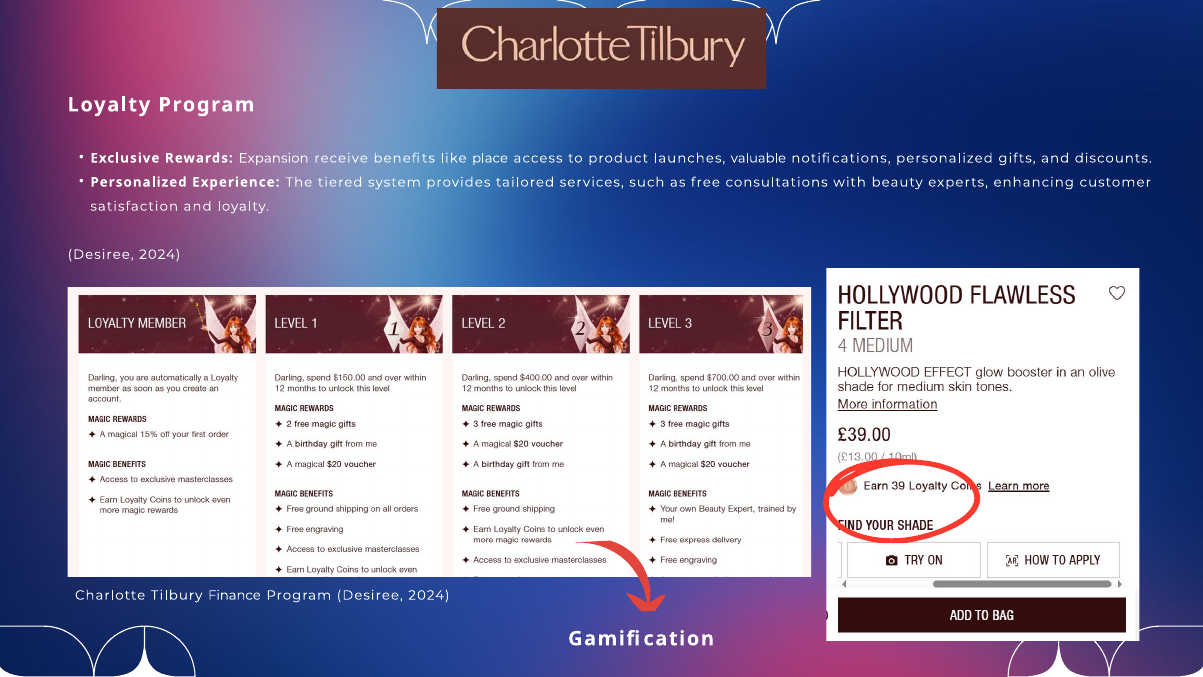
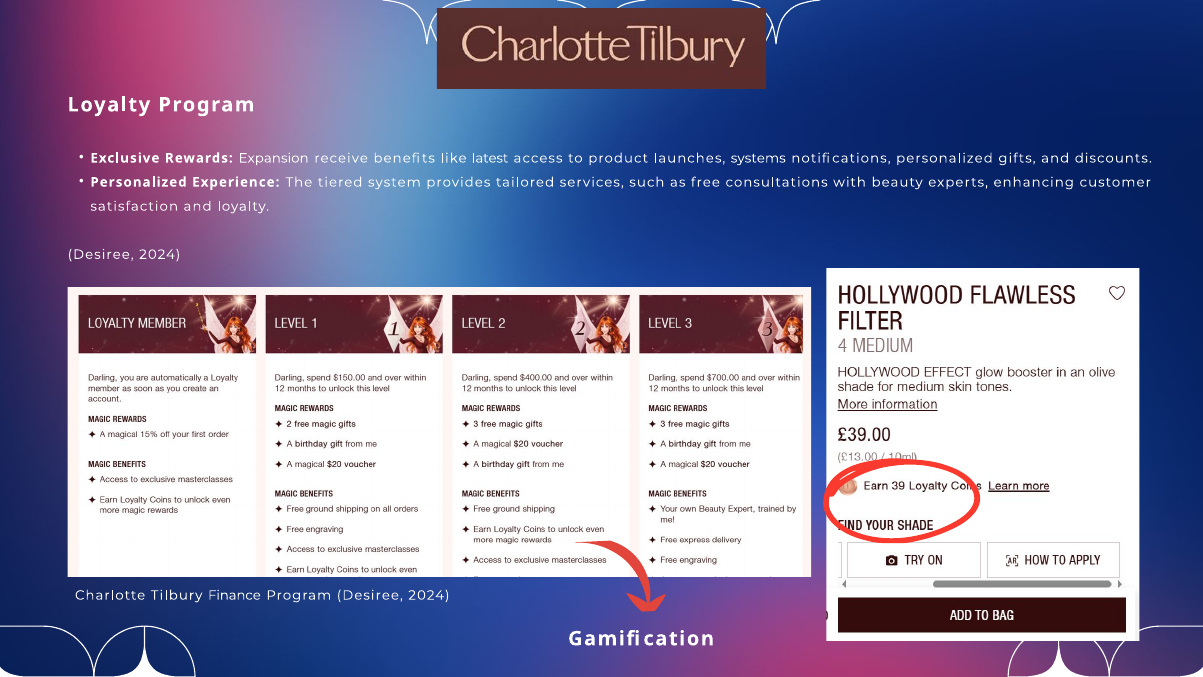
place: place -> latest
valuable: valuable -> systems
